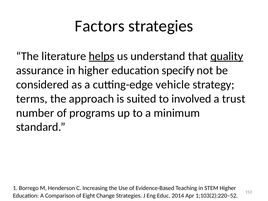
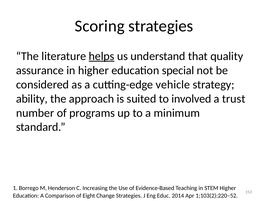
Factors: Factors -> Scoring
quality underline: present -> none
specify: specify -> special
terms: terms -> ability
